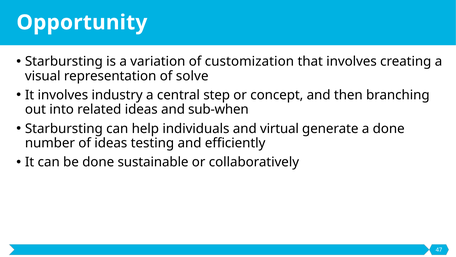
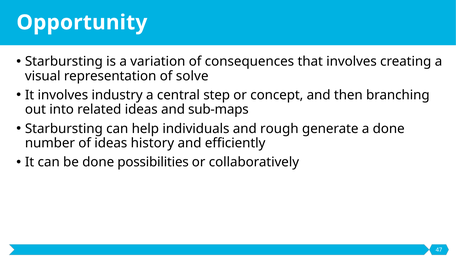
customization: customization -> consequences
sub-when: sub-when -> sub-maps
virtual: virtual -> rough
testing: testing -> history
sustainable: sustainable -> possibilities
